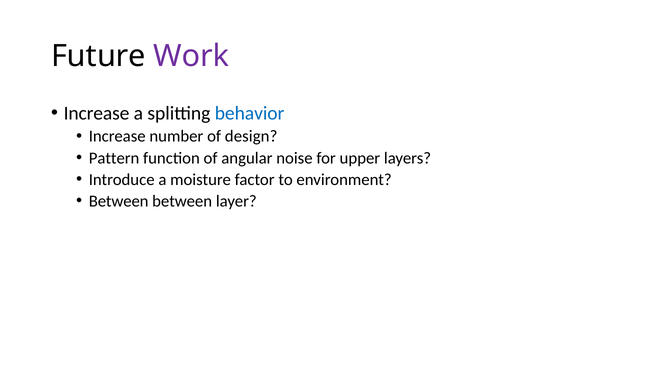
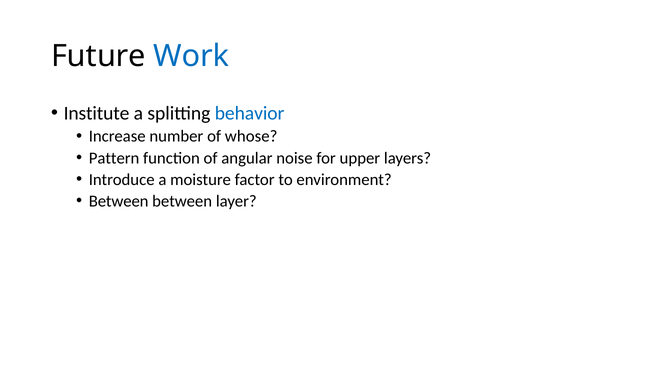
Work colour: purple -> blue
Increase at (97, 113): Increase -> Institute
design: design -> whose
